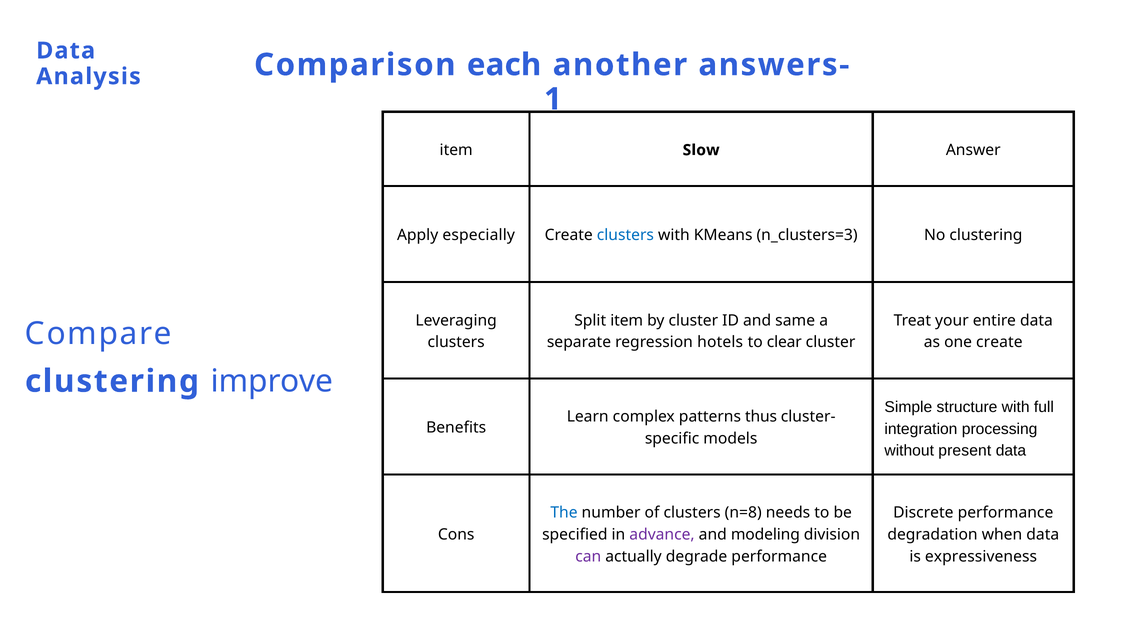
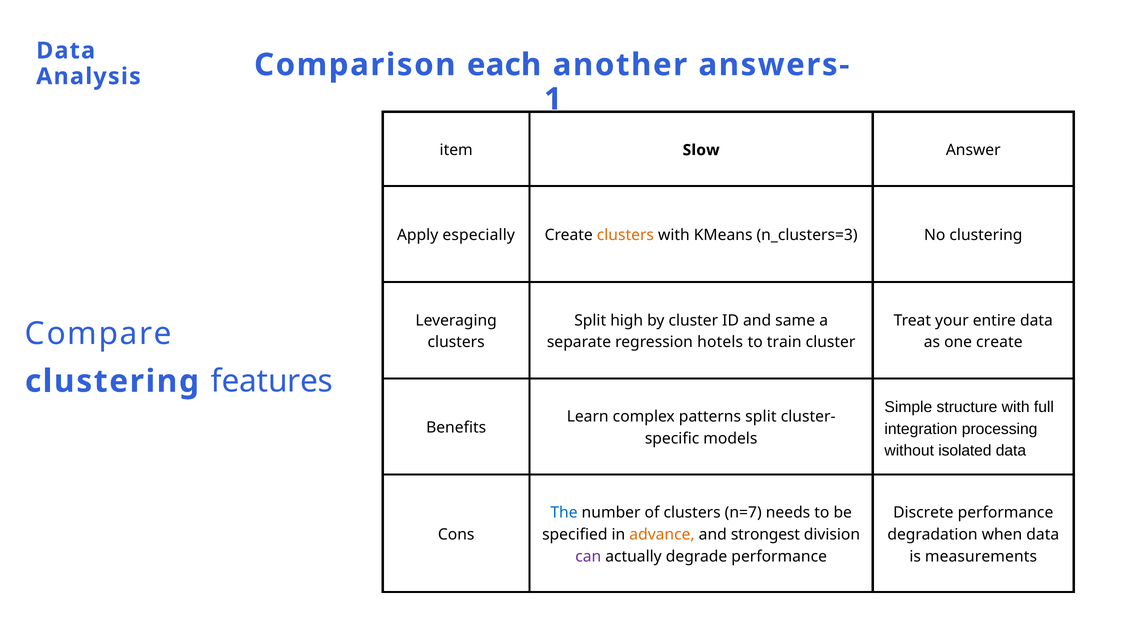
clusters at (625, 235) colour: blue -> orange
Split item: item -> high
clear: clear -> train
improve: improve -> features
patterns thus: thus -> split
present: present -> isolated
n=8: n=8 -> n=7
advance colour: purple -> orange
modeling: modeling -> strongest
expressiveness: expressiveness -> measurements
